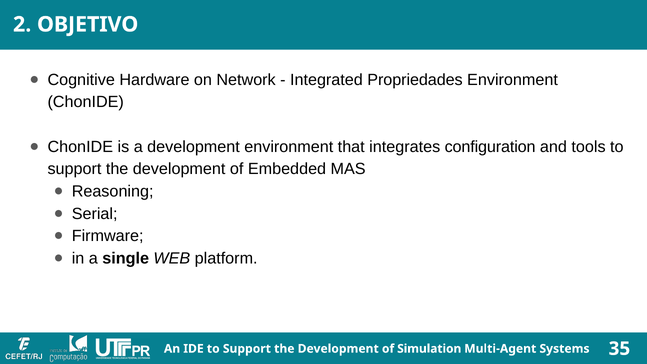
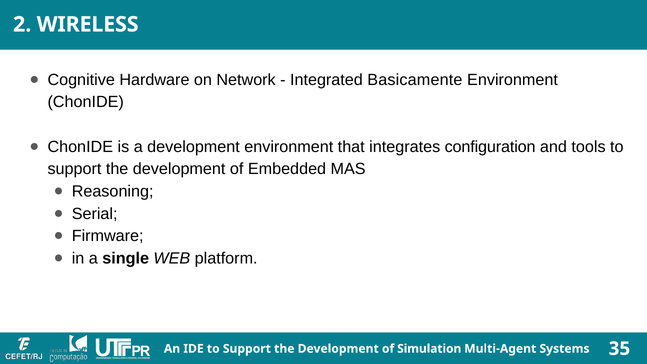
OBJETIVO: OBJETIVO -> WIRELESS
Propriedades: Propriedades -> Basicamente
